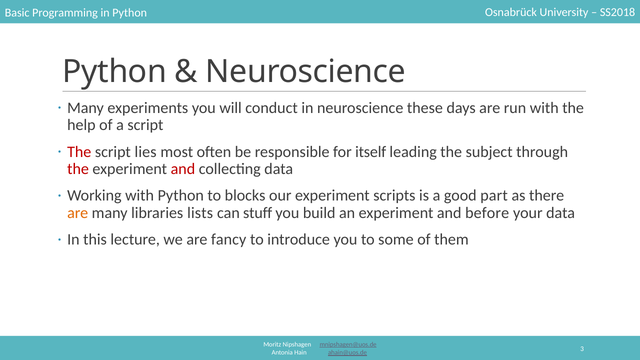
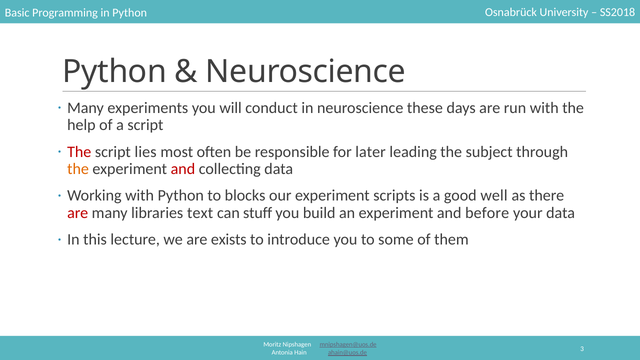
itself: itself -> later
the at (78, 169) colour: red -> orange
part: part -> well
are at (78, 213) colour: orange -> red
lists: lists -> text
fancy: fancy -> exists
